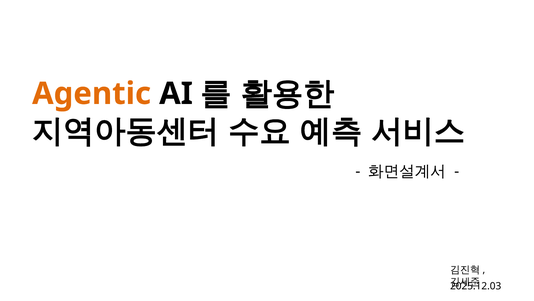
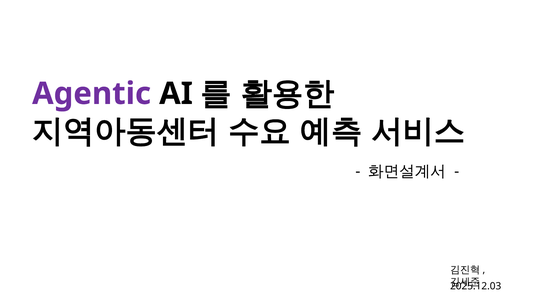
Agentic colour: orange -> purple
